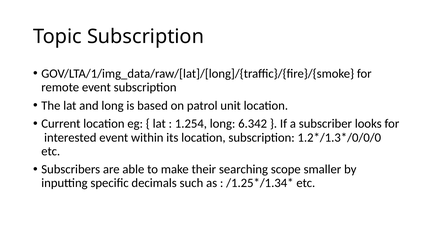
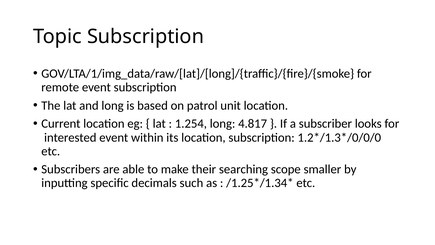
6.342: 6.342 -> 4.817
